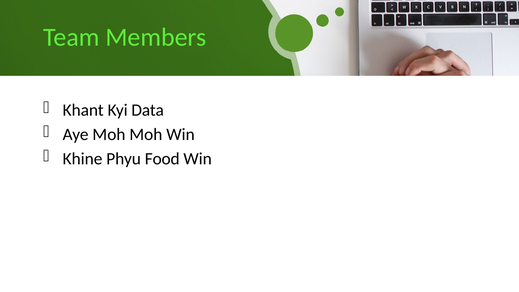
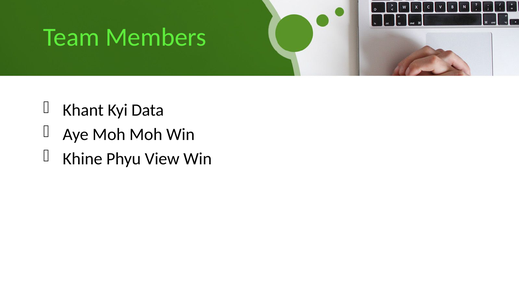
Food: Food -> View
